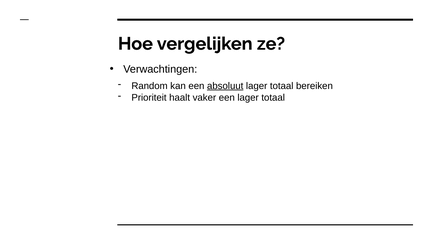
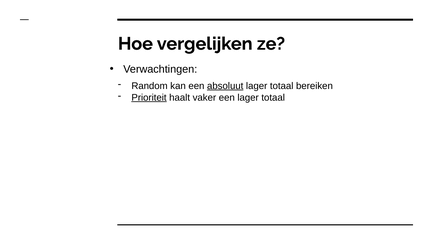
Prioriteit underline: none -> present
